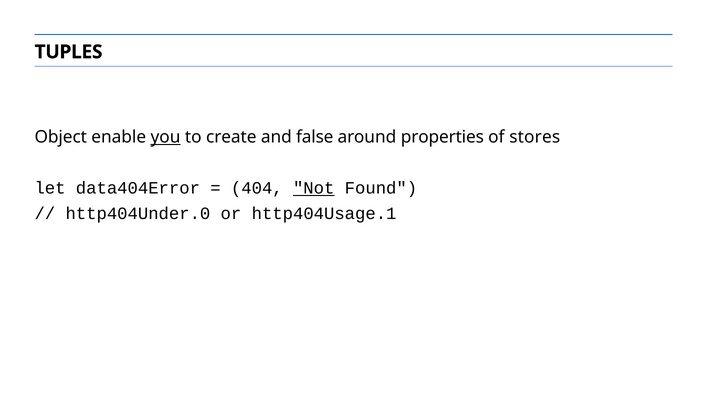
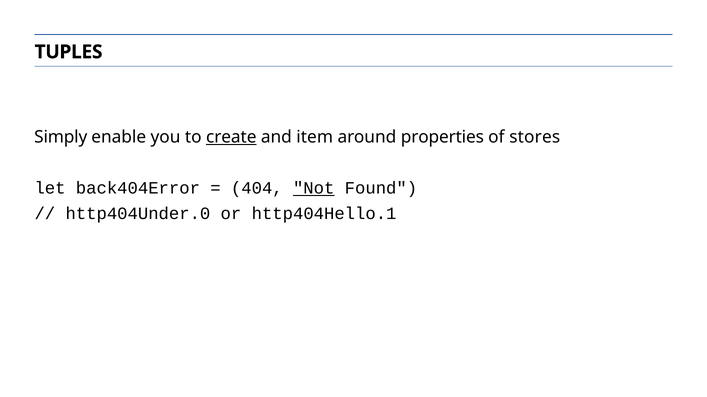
Object: Object -> Simply
you underline: present -> none
create underline: none -> present
false: false -> item
data404Error: data404Error -> back404Error
http404Usage.1: http404Usage.1 -> http404Hello.1
